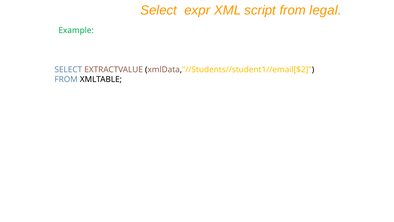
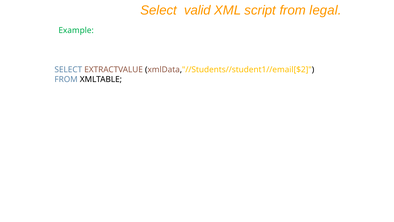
expr: expr -> valid
